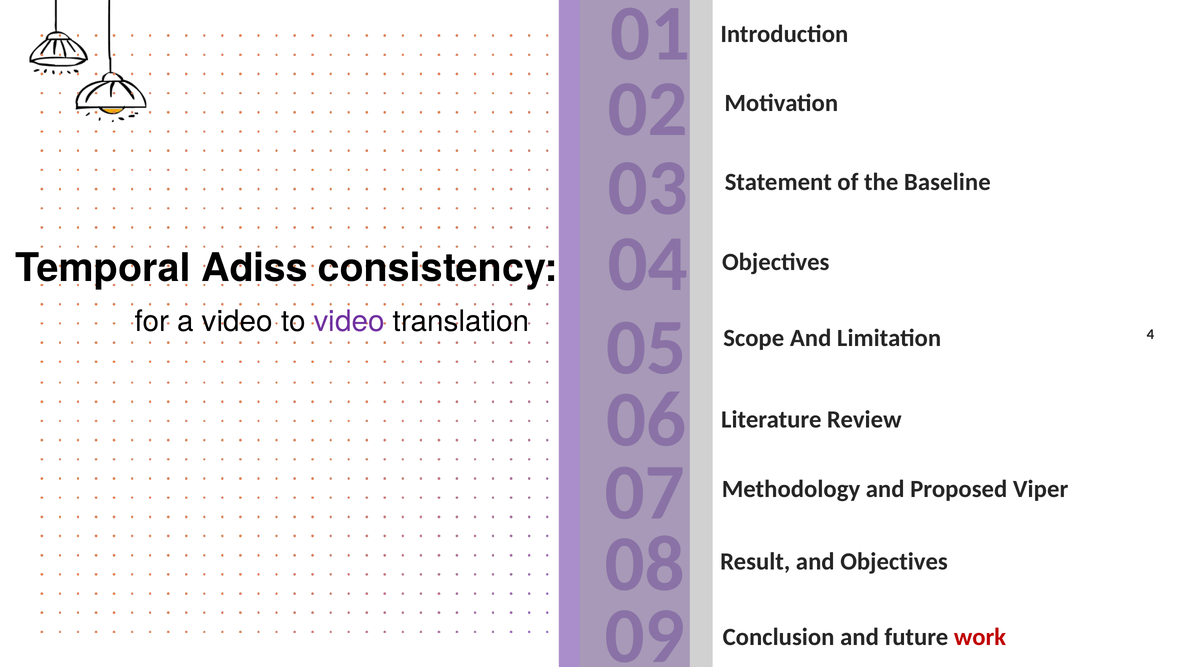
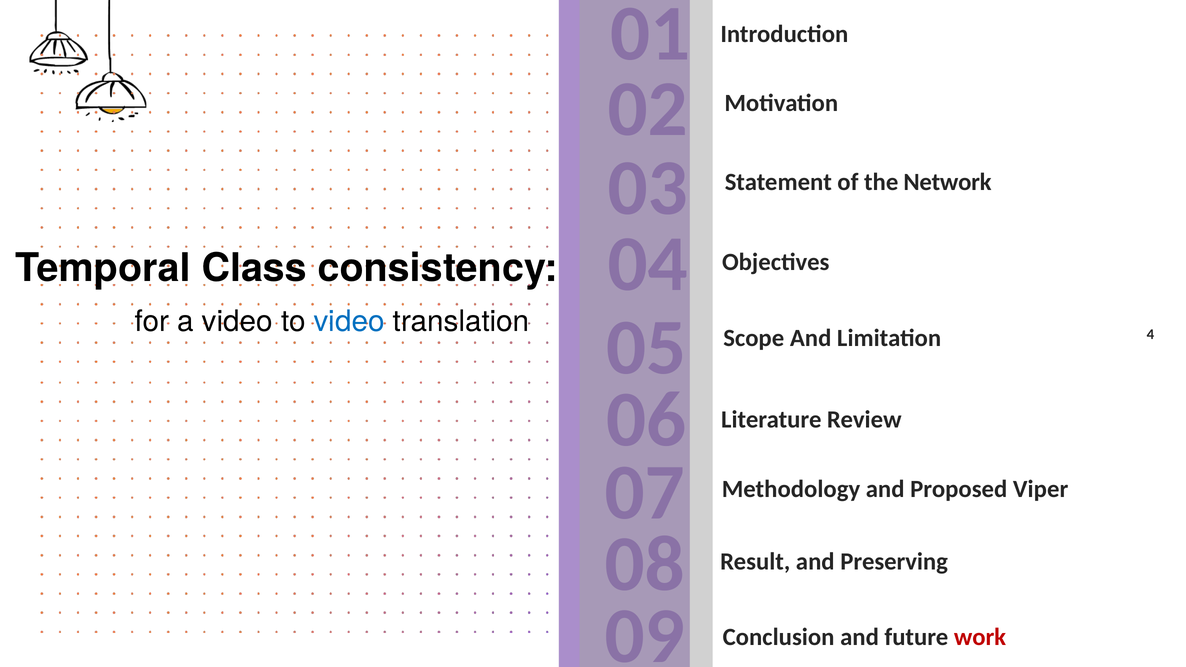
Baseline: Baseline -> Network
Adiss: Adiss -> Class
video at (349, 322) colour: purple -> blue
and Objectives: Objectives -> Preserving
